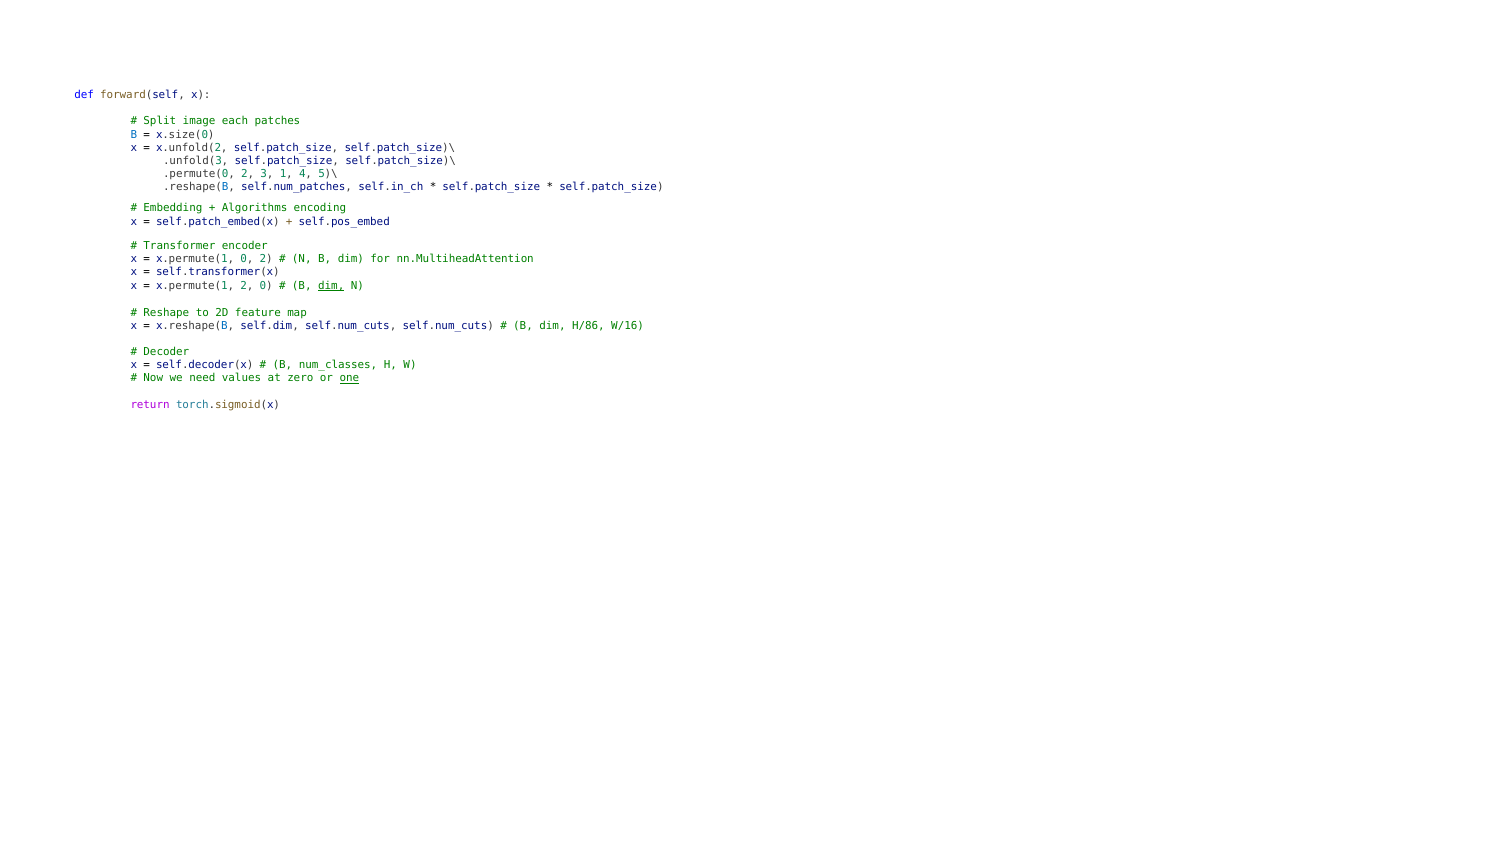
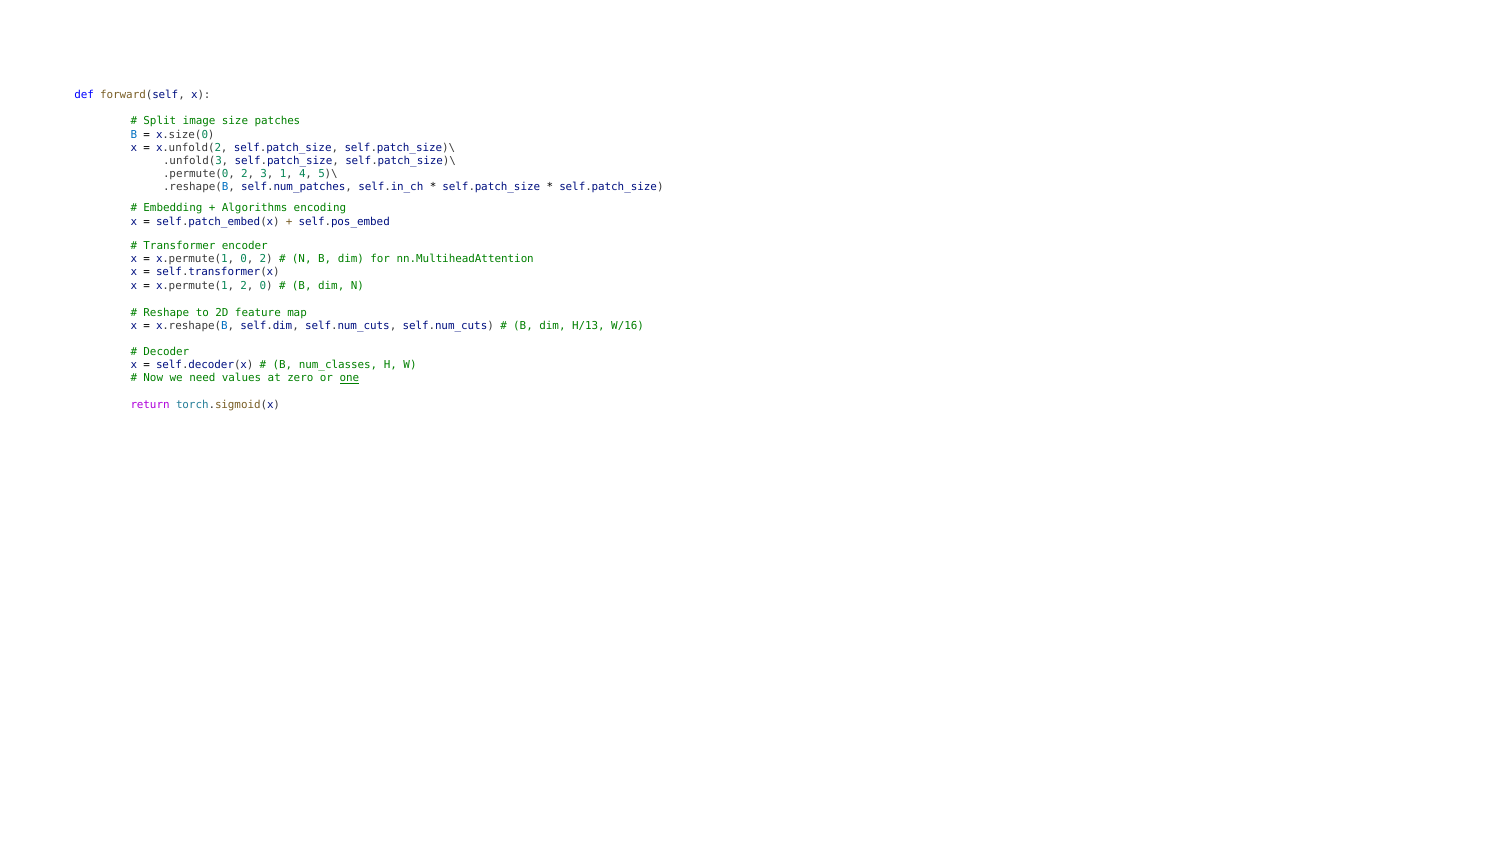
each: each -> size
dim at (331, 285) underline: present -> none
H/86: H/86 -> H/13
